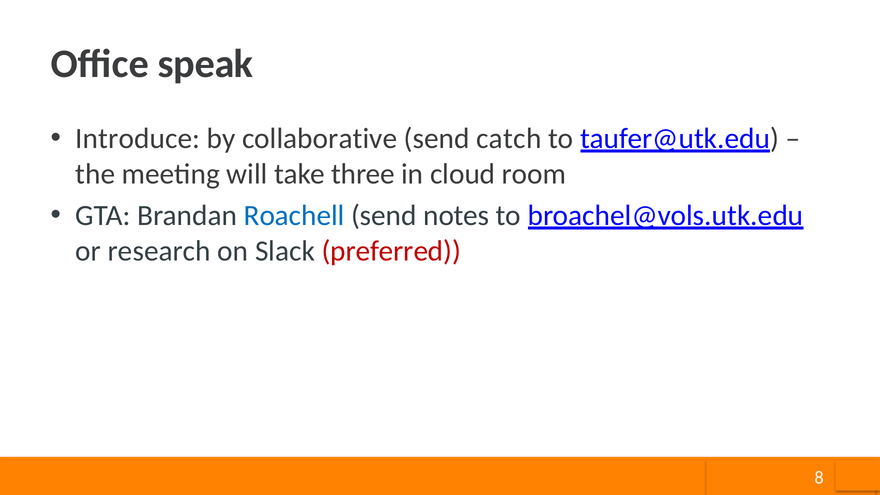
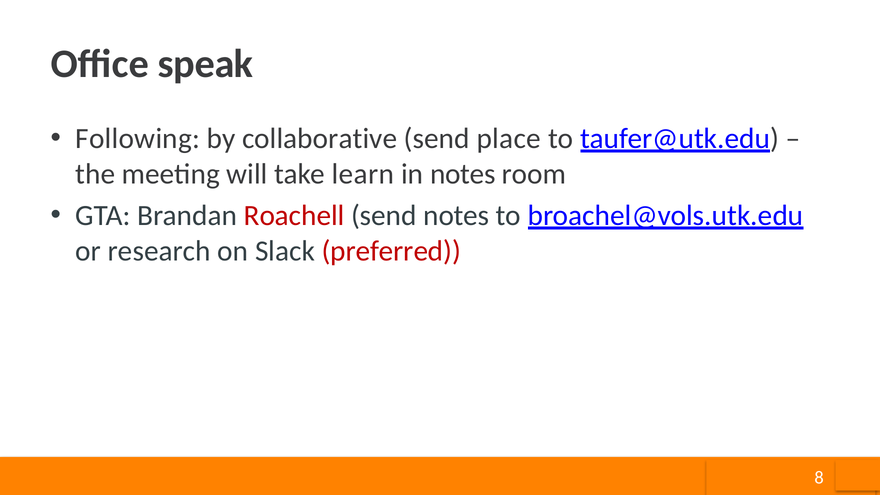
Introduce: Introduce -> Following
catch: catch -> place
three: three -> learn
in cloud: cloud -> notes
Roachell colour: blue -> red
